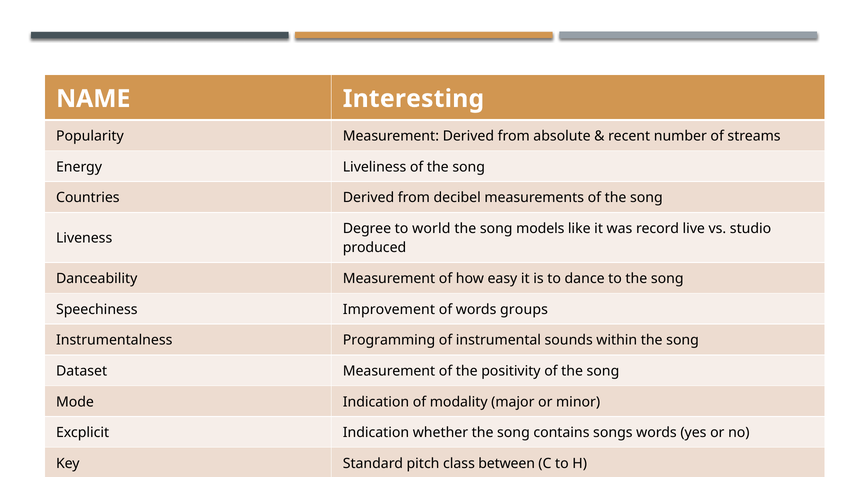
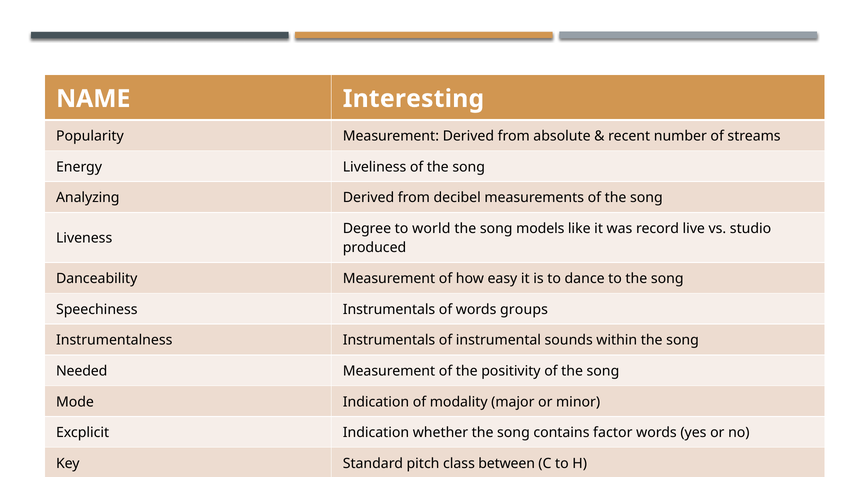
Countries: Countries -> Analyzing
Speechiness Improvement: Improvement -> Instrumentals
Instrumentalness Programming: Programming -> Instrumentals
Dataset: Dataset -> Needed
songs: songs -> factor
